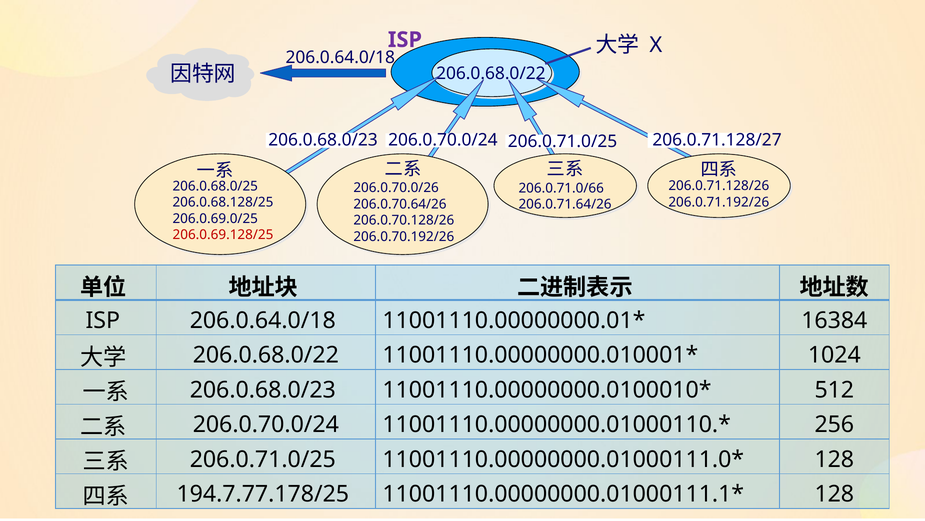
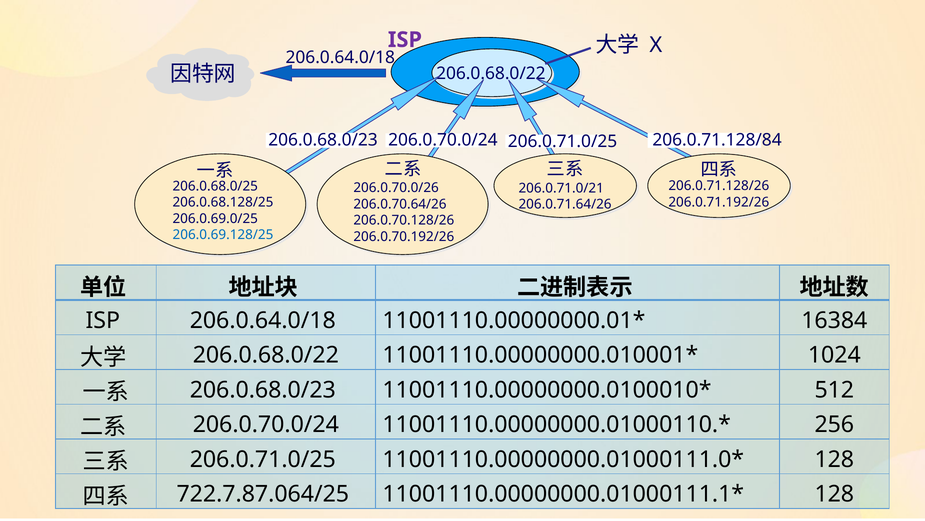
206.0.71.128/27: 206.0.71.128/27 -> 206.0.71.128/84
206.0.71.0/66: 206.0.71.0/66 -> 206.0.71.0/21
206.0.69.128/25 colour: red -> blue
194.7.77.178/25: 194.7.77.178/25 -> 722.7.87.064/25
